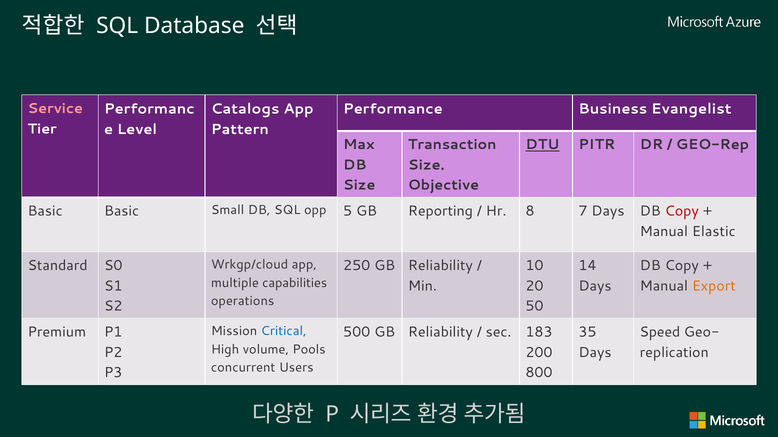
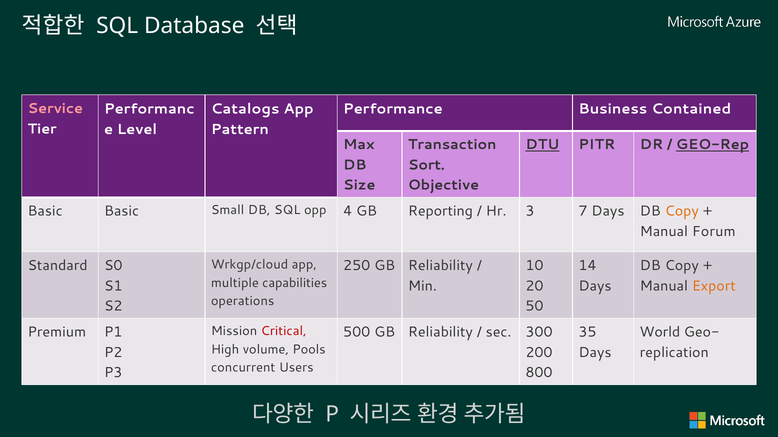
Evangelist: Evangelist -> Contained
GEO-Rep underline: none -> present
Size at (426, 165): Size -> Sort
5: 5 -> 4
8: 8 -> 3
Copy at (682, 211) colour: red -> orange
Elastic: Elastic -> Forum
Critical colour: blue -> red
183: 183 -> 300
Speed: Speed -> World
